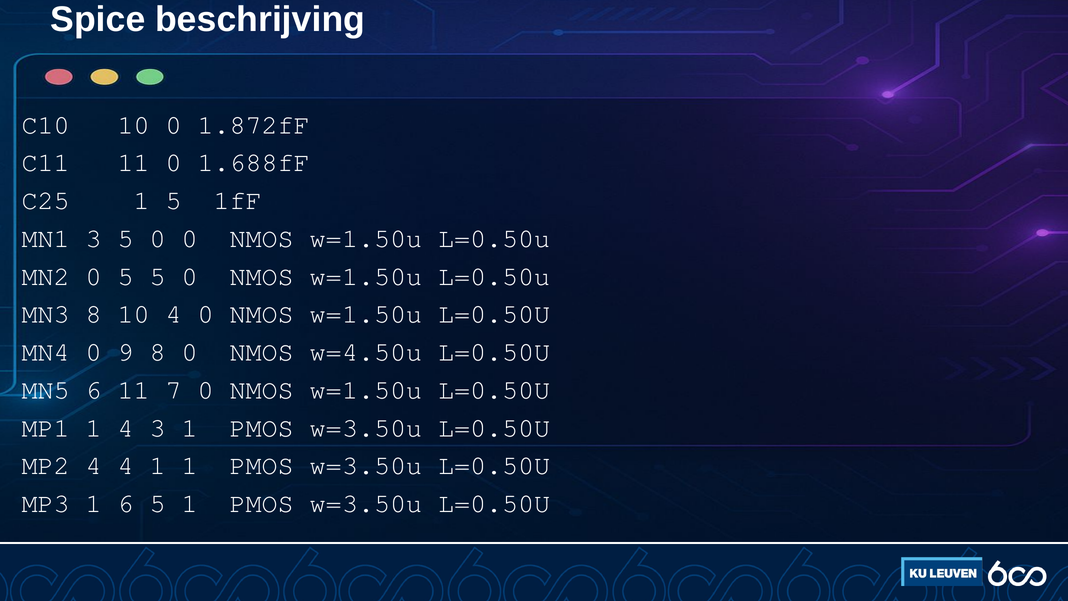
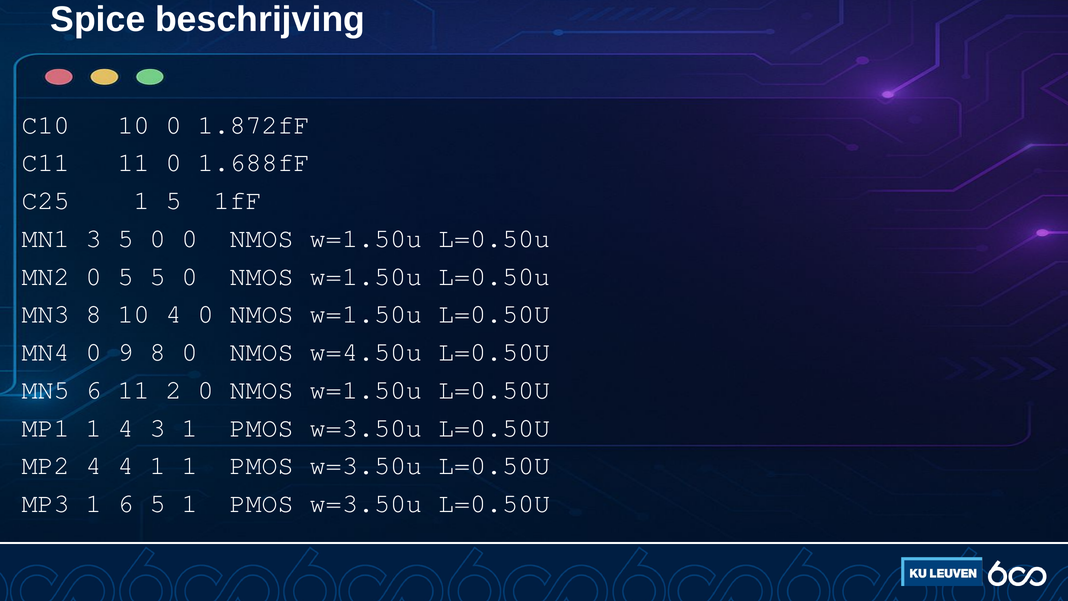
7: 7 -> 2
